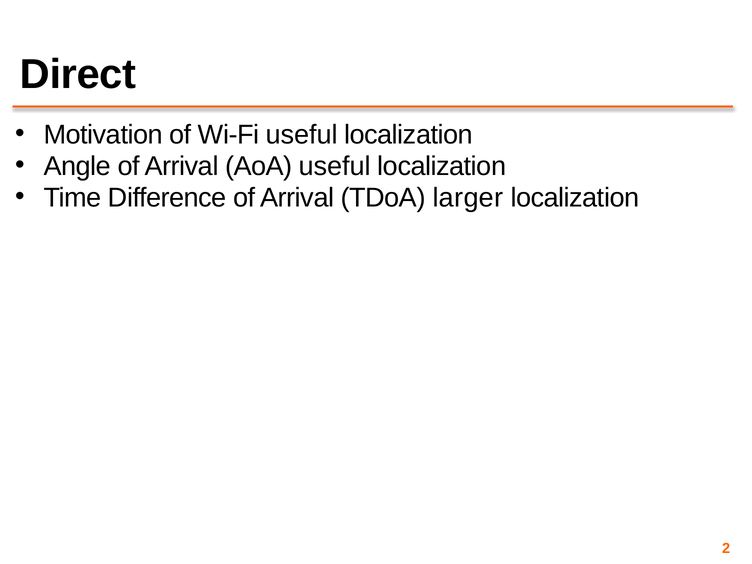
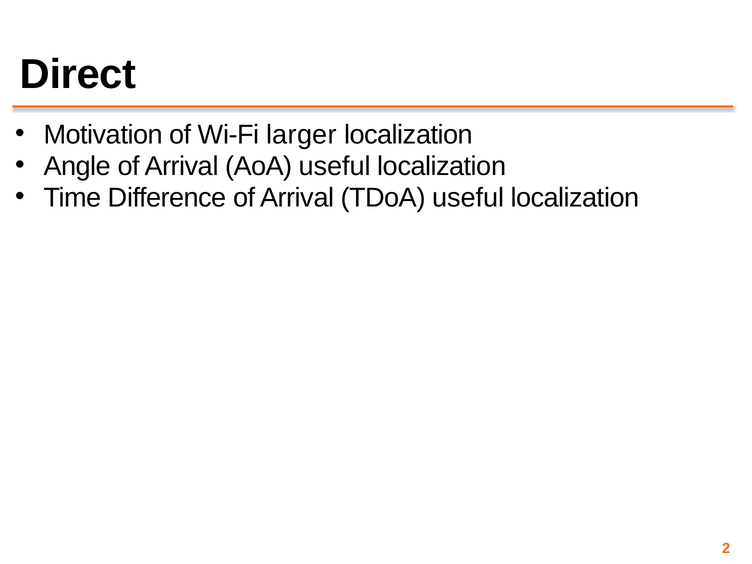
Wi-Fi useful: useful -> larger
TDoA larger: larger -> useful
